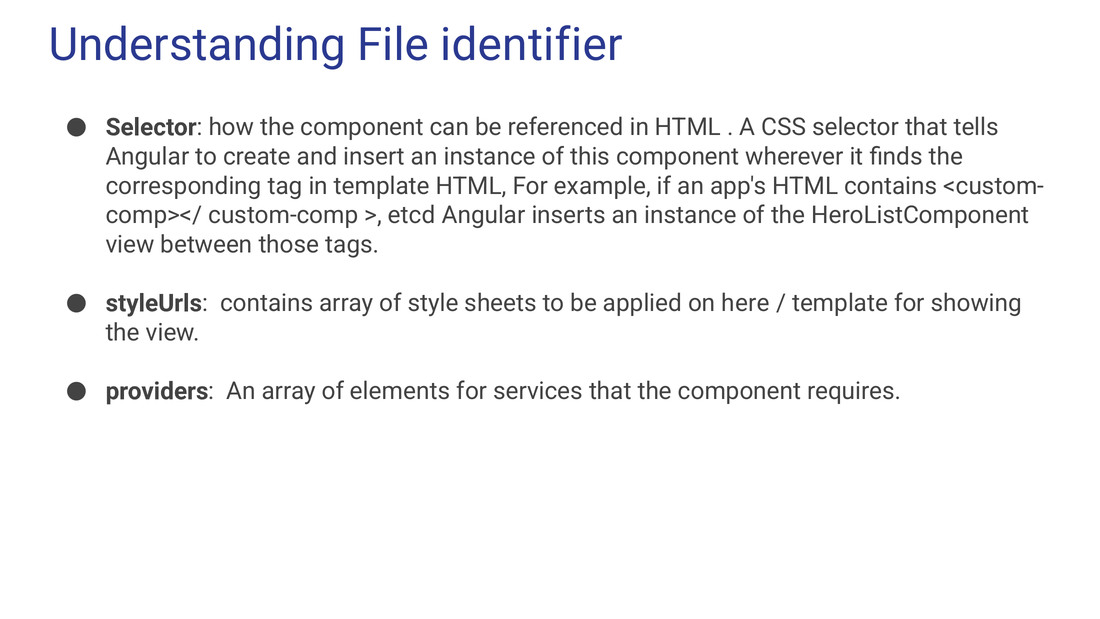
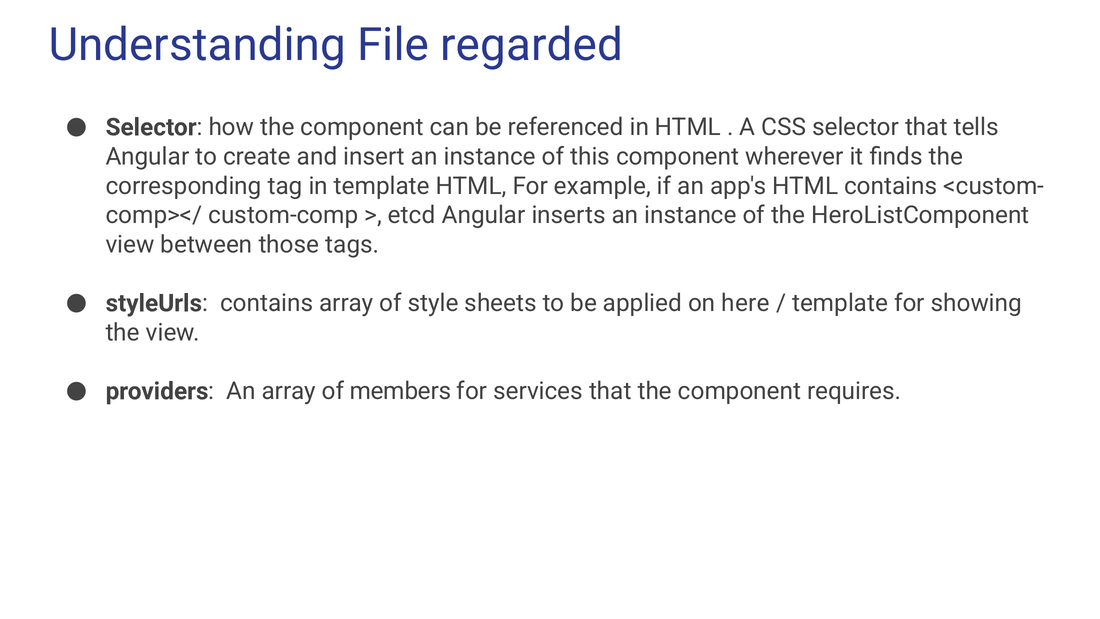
identifier: identifier -> regarded
elements: elements -> members
